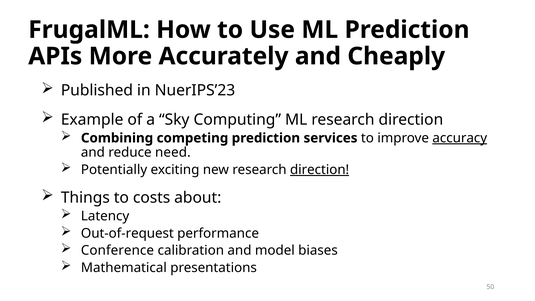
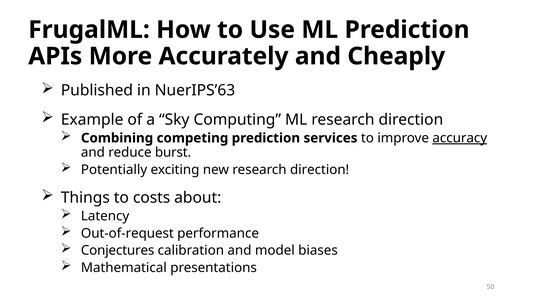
NuerIPS’23: NuerIPS’23 -> NuerIPS’63
need: need -> burst
direction at (320, 170) underline: present -> none
Conference: Conference -> Conjectures
